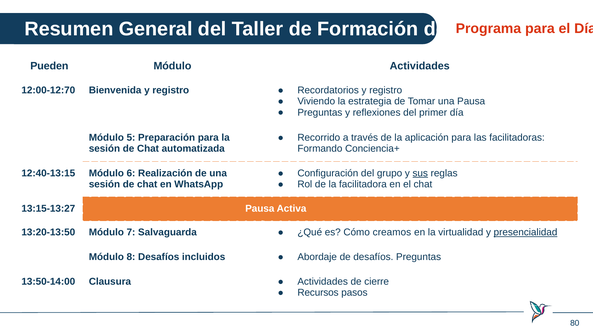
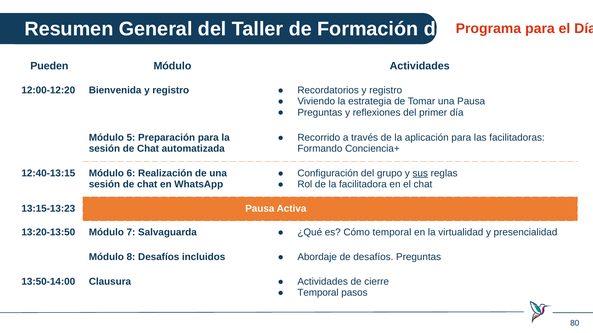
12:00-12:70: 12:00-12:70 -> 12:00-12:20
13:15-13:27: 13:15-13:27 -> 13:15-13:23
Cómo creamos: creamos -> temporal
presencialidad underline: present -> none
Recursos at (318, 293): Recursos -> Temporal
